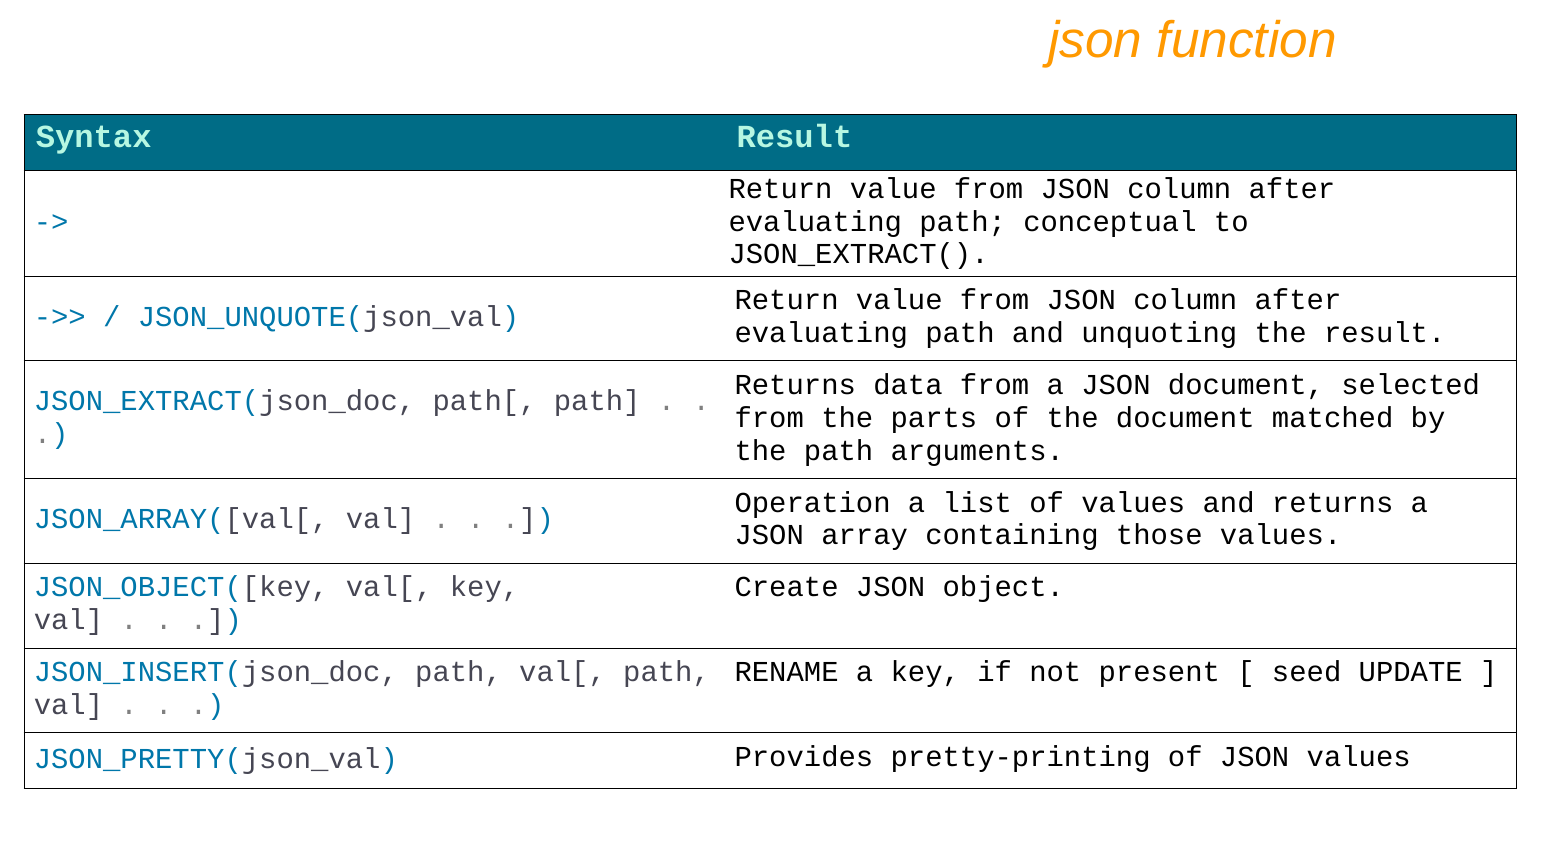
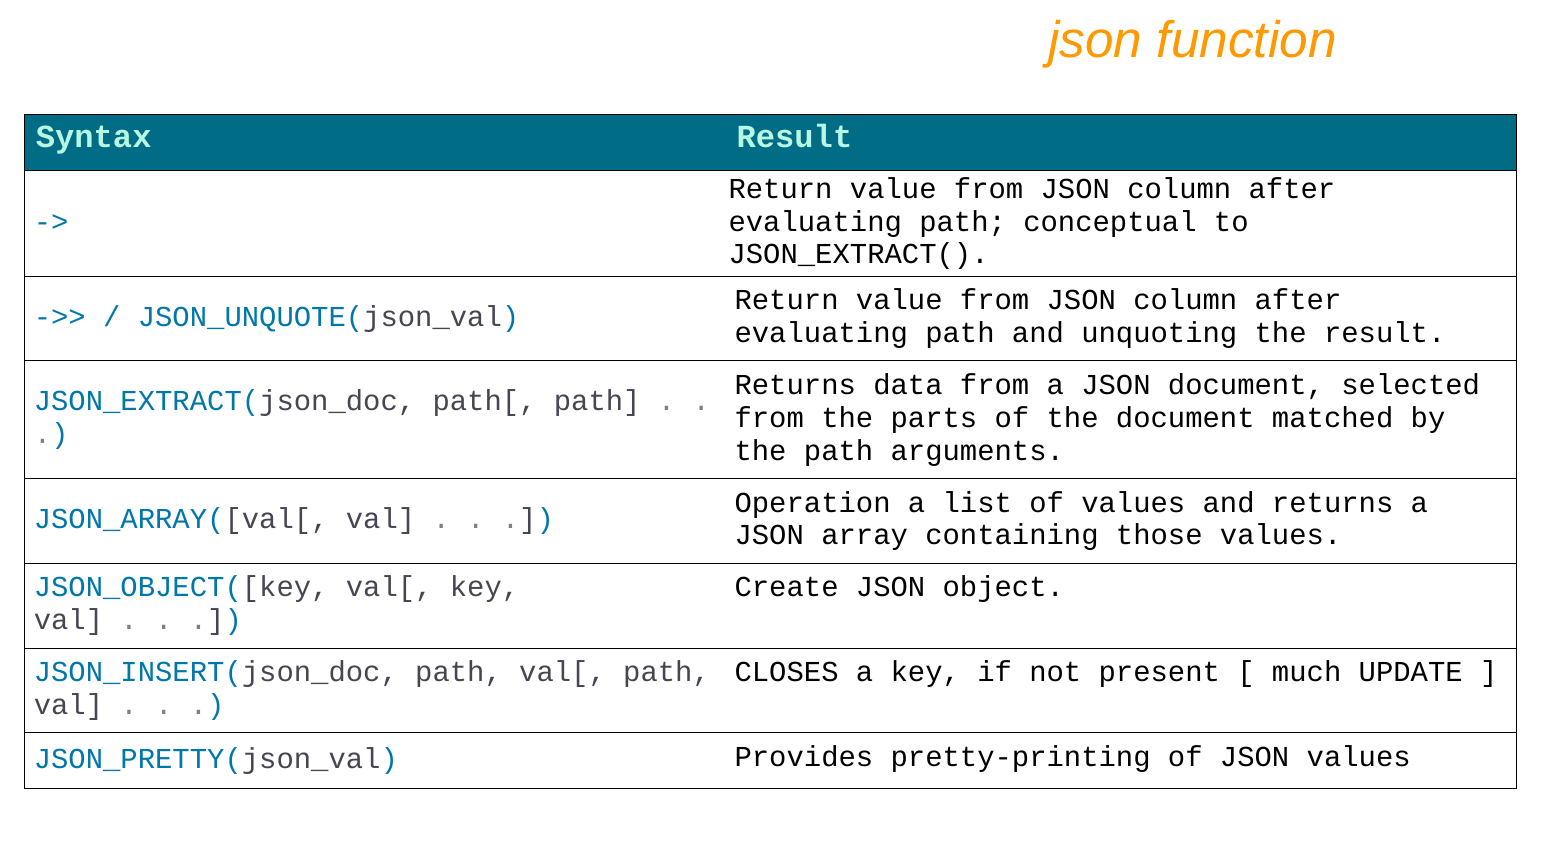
RENAME: RENAME -> CLOSES
seed: seed -> much
